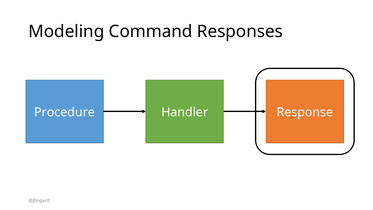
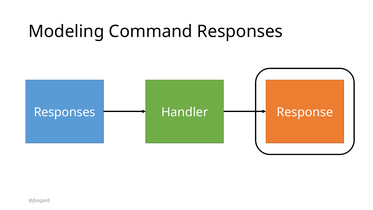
Procedure at (65, 112): Procedure -> Responses
